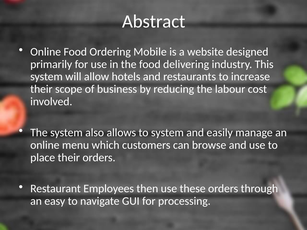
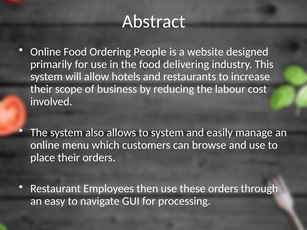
Mobile: Mobile -> People
